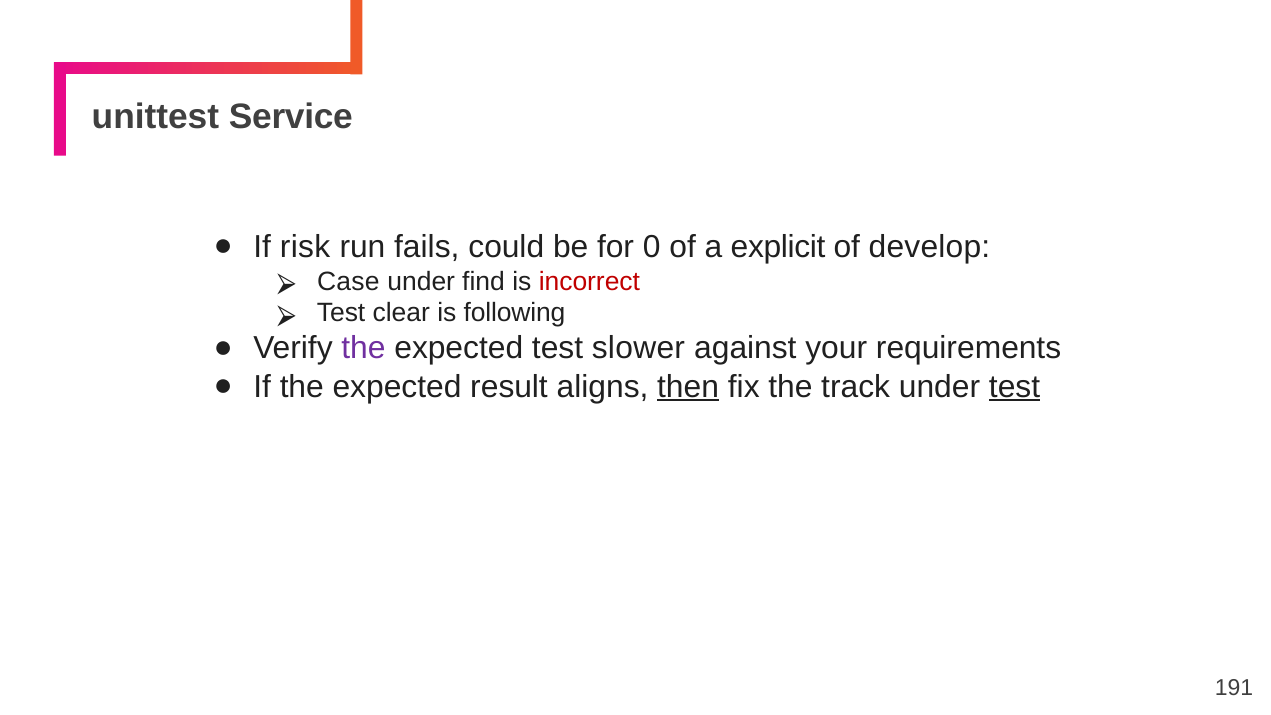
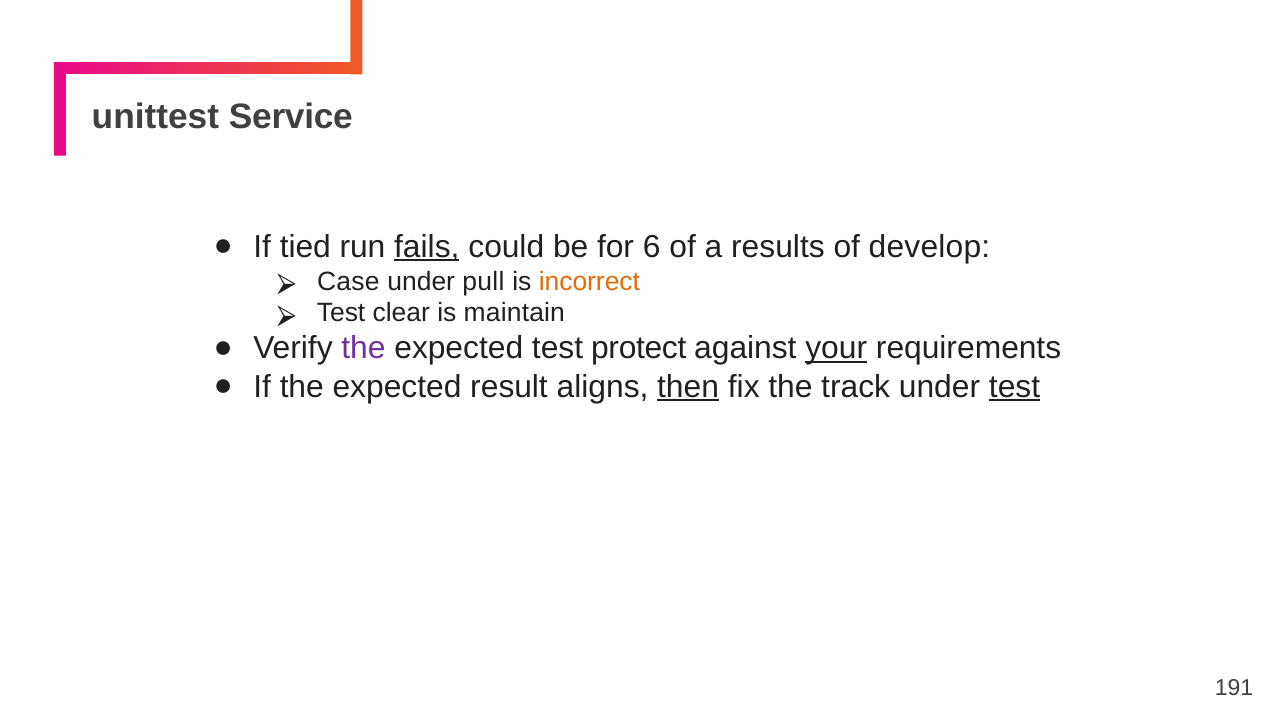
risk: risk -> tied
fails underline: none -> present
0: 0 -> 6
explicit: explicit -> results
find: find -> pull
incorrect colour: red -> orange
following: following -> maintain
slower: slower -> protect
your underline: none -> present
